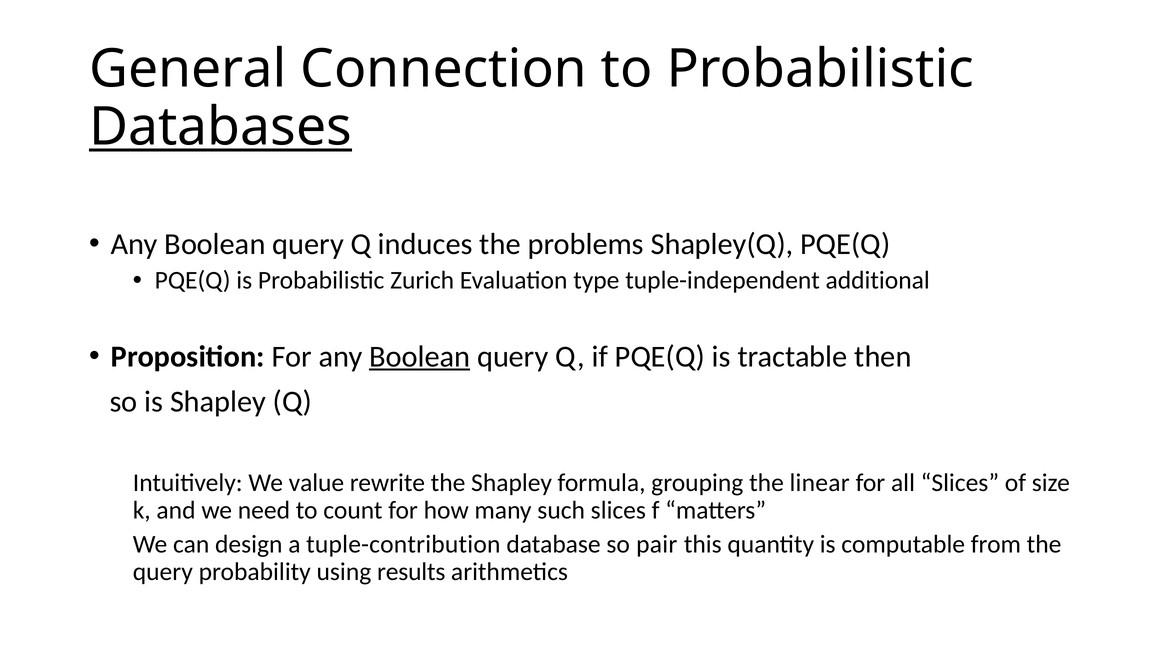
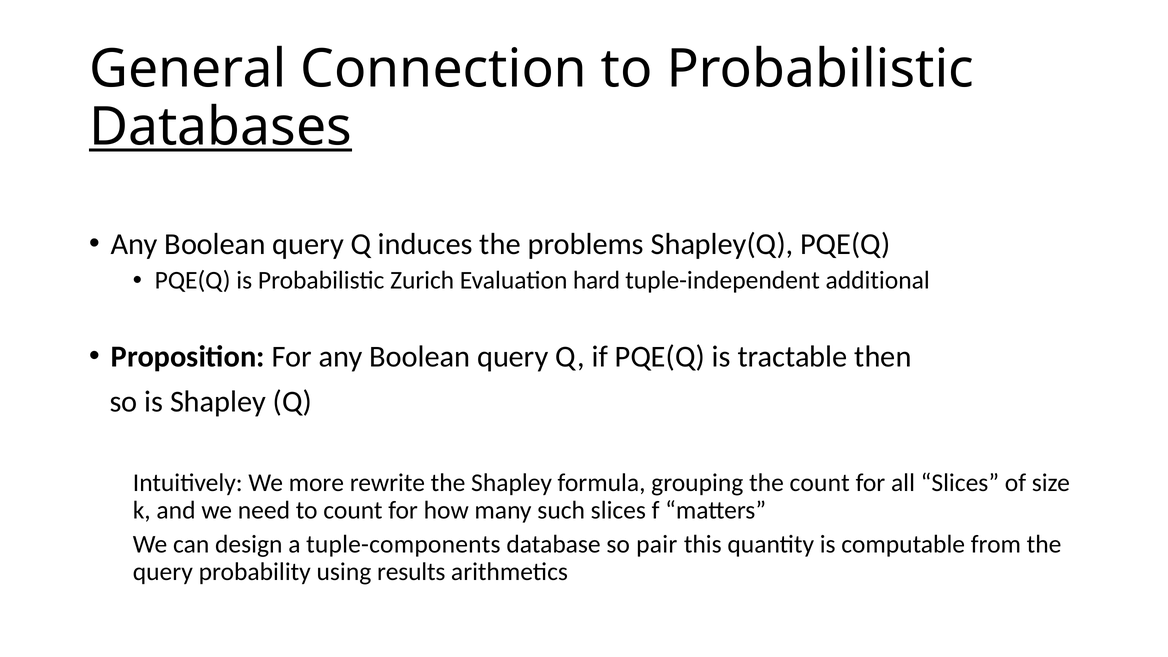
type: type -> hard
Boolean at (420, 356) underline: present -> none
value: value -> more
the linear: linear -> count
tuple-contribution: tuple-contribution -> tuple-components
